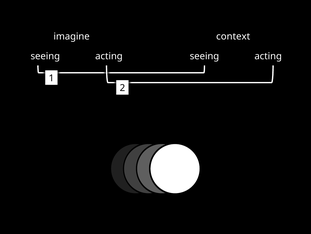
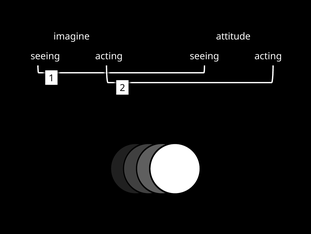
context: context -> attitude
